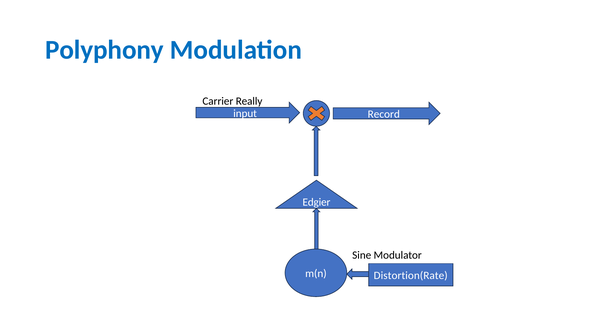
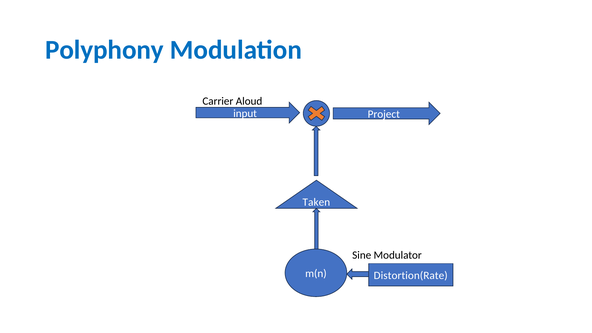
Really: Really -> Aloud
Record: Record -> Project
Edgier: Edgier -> Taken
